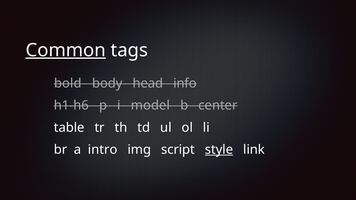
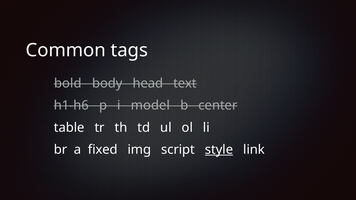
Common underline: present -> none
info: info -> text
intro: intro -> fixed
